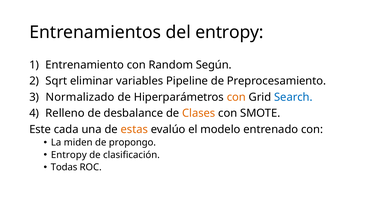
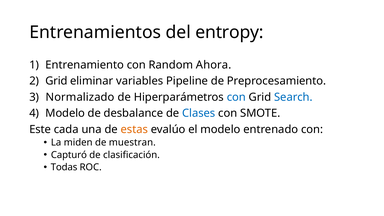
Según: Según -> Ahora
Sqrt at (56, 81): Sqrt -> Grid
con at (236, 97) colour: orange -> blue
Relleno at (65, 113): Relleno -> Modelo
Clases colour: orange -> blue
propongo: propongo -> muestran
Entropy at (69, 155): Entropy -> Capturó
